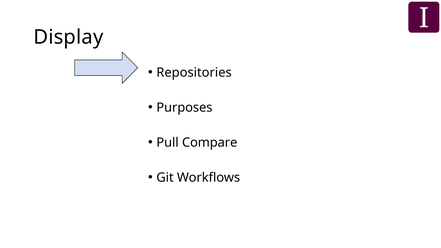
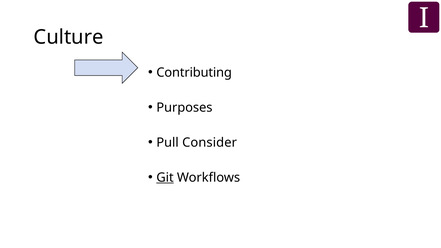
Display: Display -> Culture
Repositories: Repositories -> Contributing
Compare: Compare -> Consider
Git underline: none -> present
